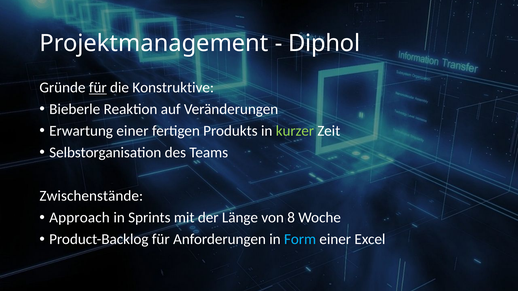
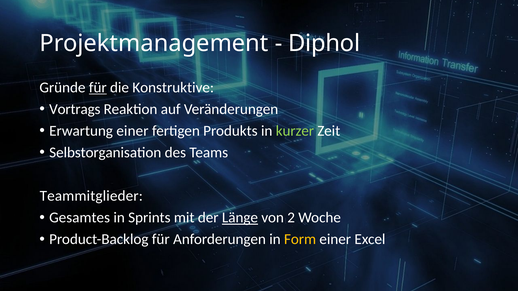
Bieberle: Bieberle -> Vortrags
Zwischenstände: Zwischenstände -> Teammitglieder
Approach: Approach -> Gesamtes
Länge underline: none -> present
8: 8 -> 2
Form colour: light blue -> yellow
